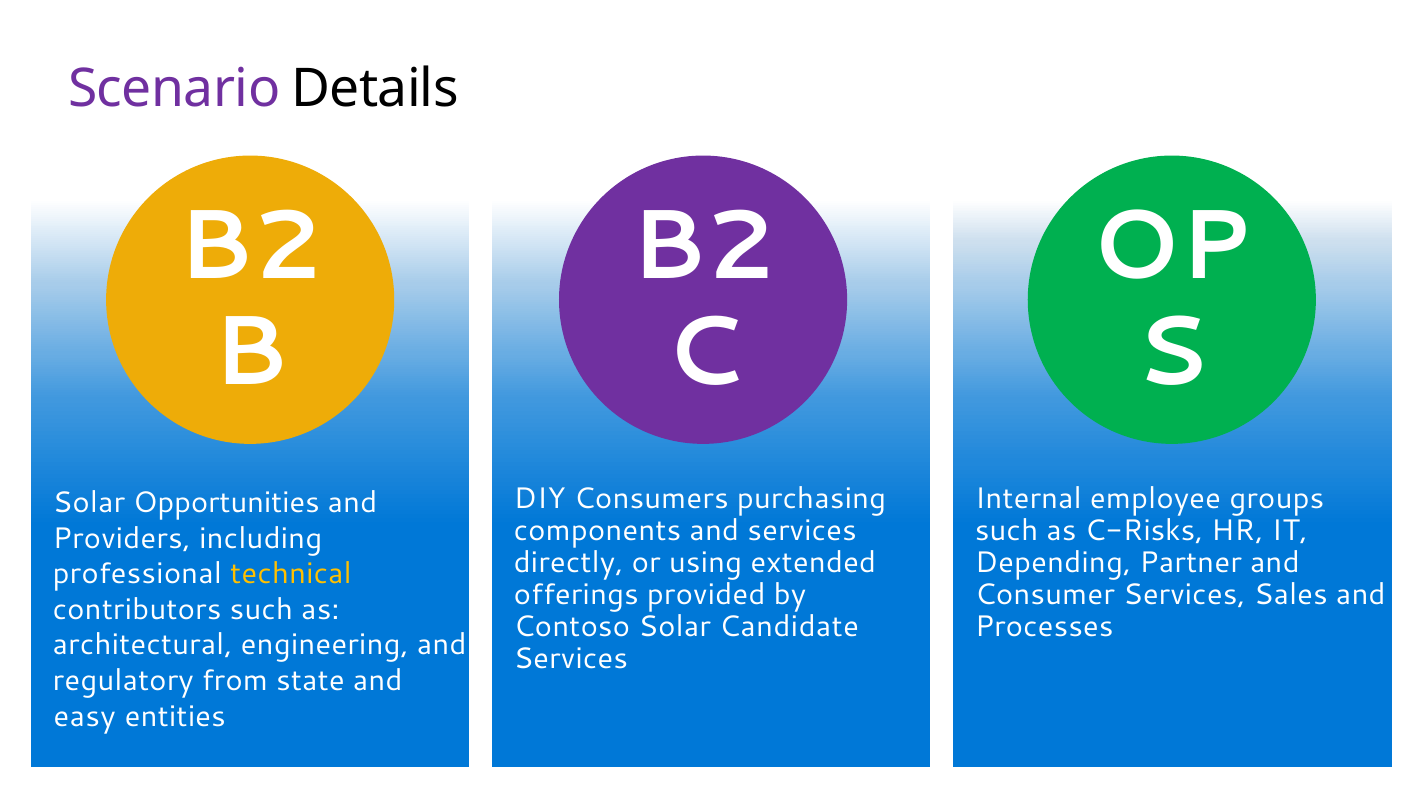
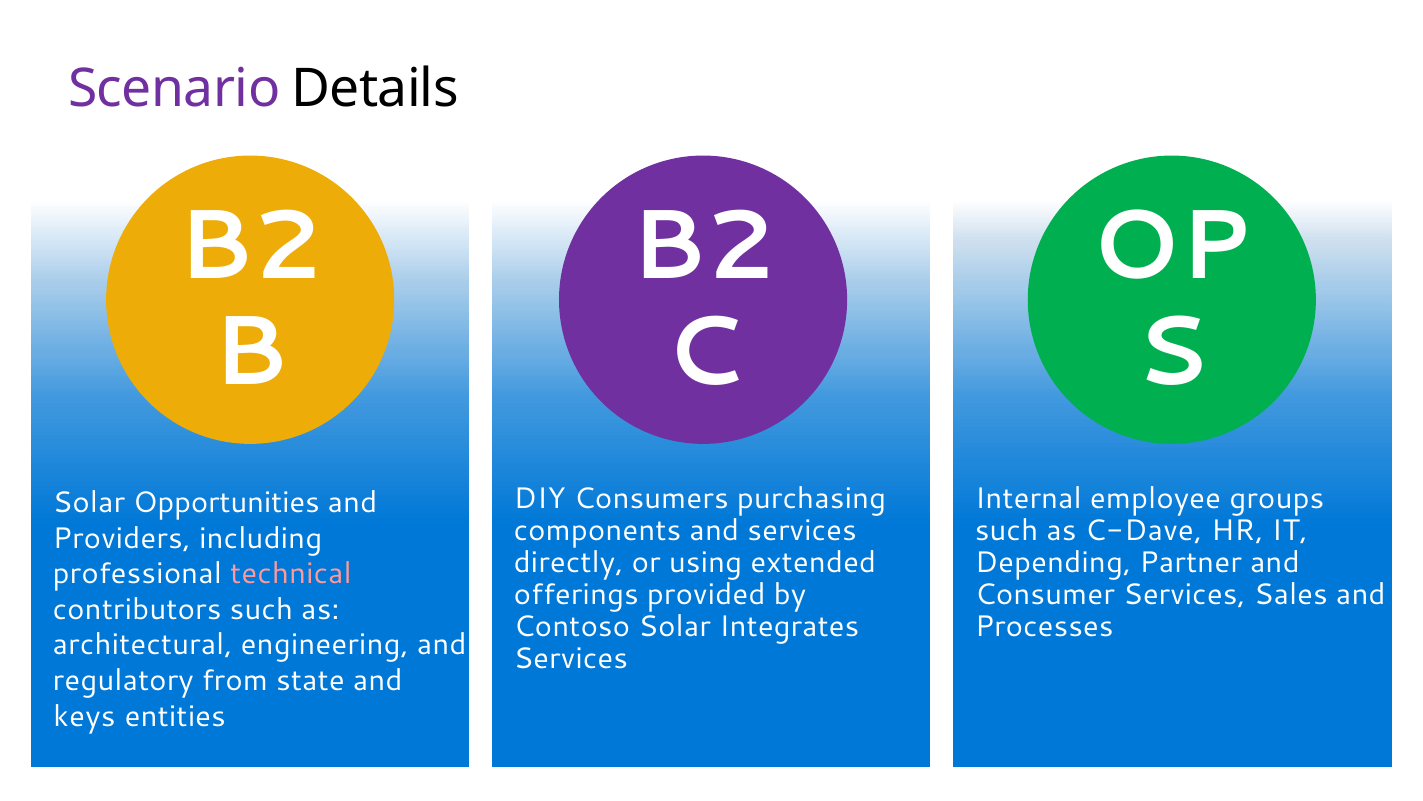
C-Risks: C-Risks -> C-Dave
technical colour: yellow -> pink
Candidate: Candidate -> Integrates
easy: easy -> keys
